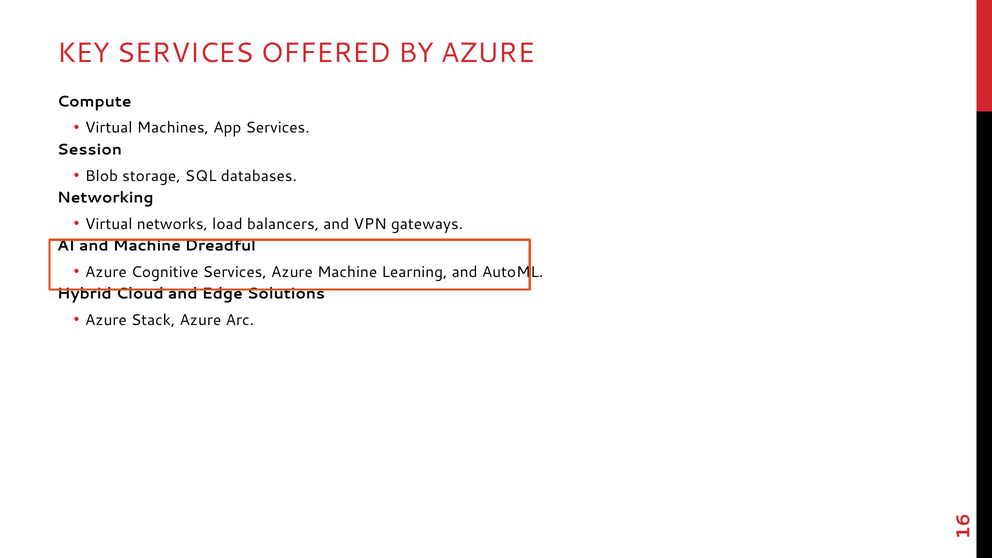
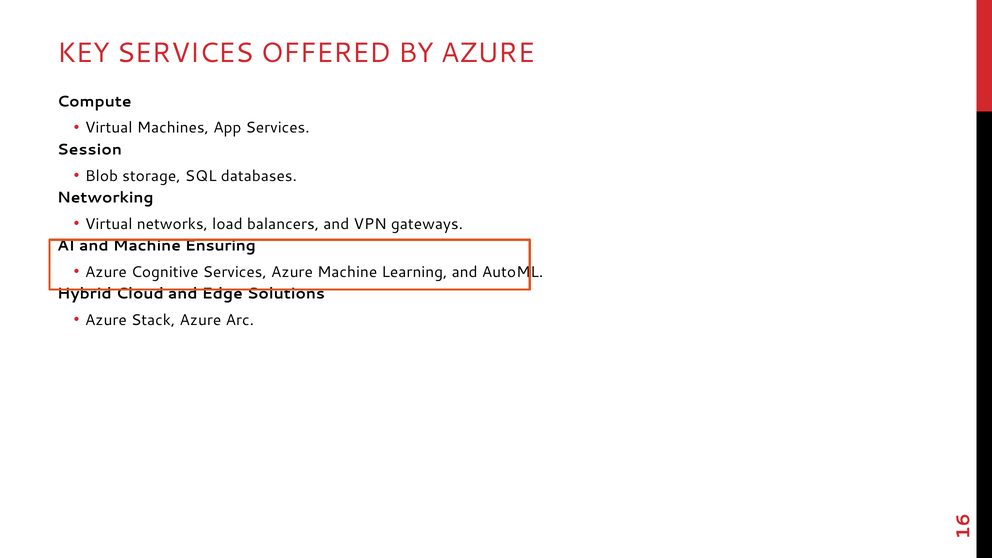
Dreadful: Dreadful -> Ensuring
